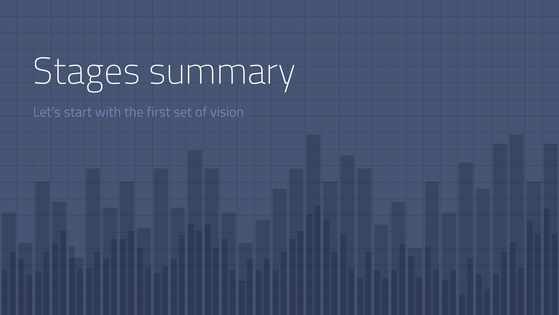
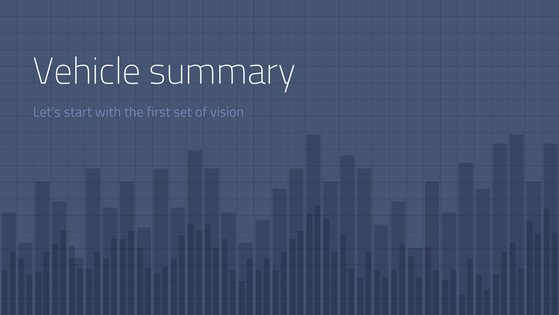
Stages: Stages -> Vehicle
